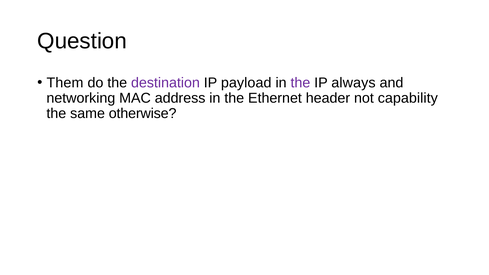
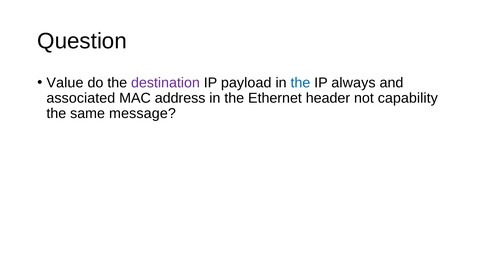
Them: Them -> Value
the at (300, 83) colour: purple -> blue
networking: networking -> associated
otherwise: otherwise -> message
